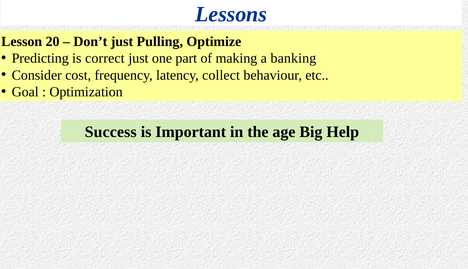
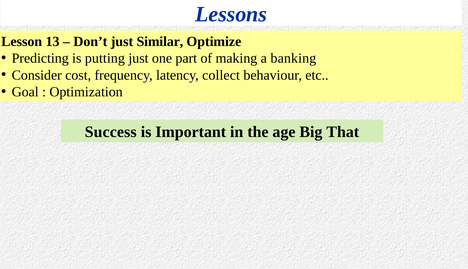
20: 20 -> 13
Pulling: Pulling -> Similar
correct: correct -> putting
Help: Help -> That
